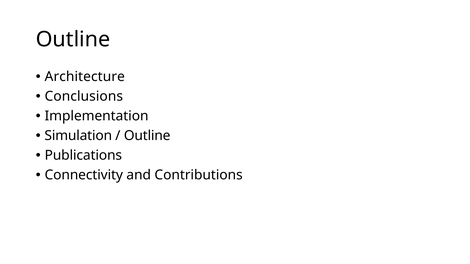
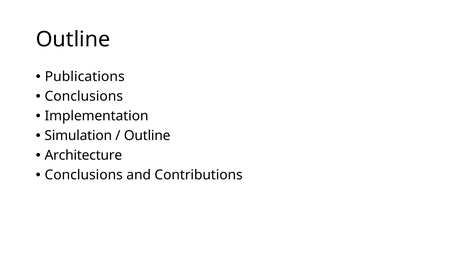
Architecture: Architecture -> Publications
Publications: Publications -> Architecture
Connectivity at (84, 175): Connectivity -> Conclusions
